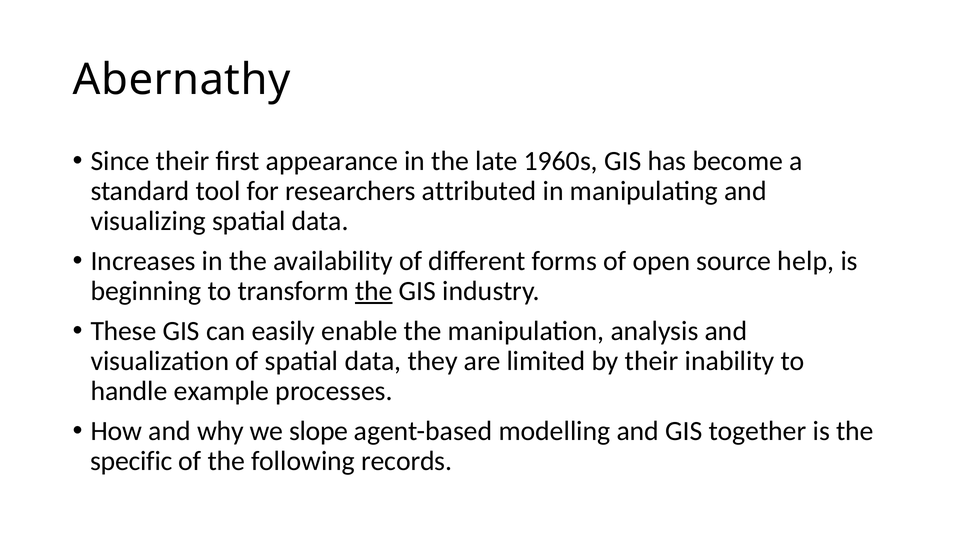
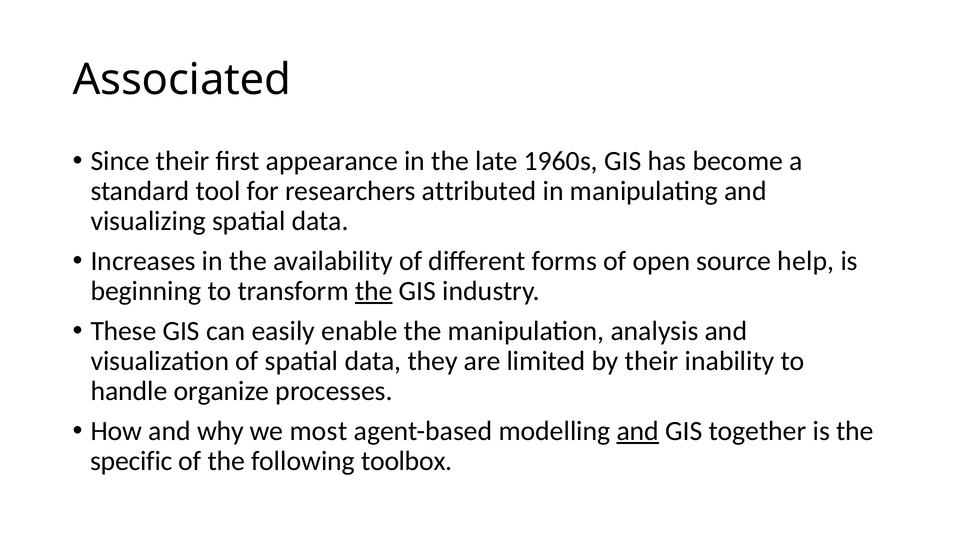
Abernathy: Abernathy -> Associated
example: example -> organize
slope: slope -> most
and at (638, 431) underline: none -> present
records: records -> toolbox
